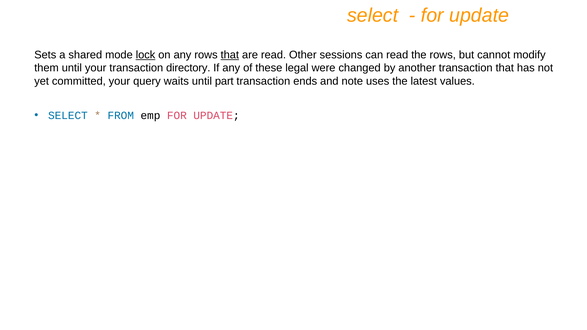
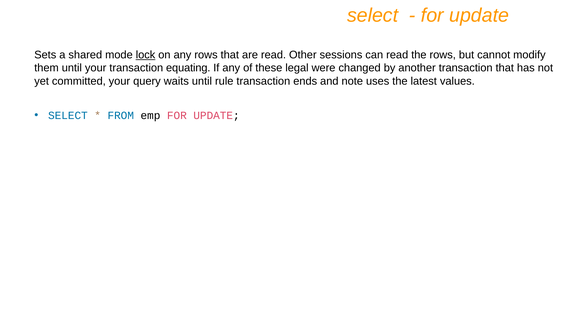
that at (230, 55) underline: present -> none
directory: directory -> equating
part: part -> rule
